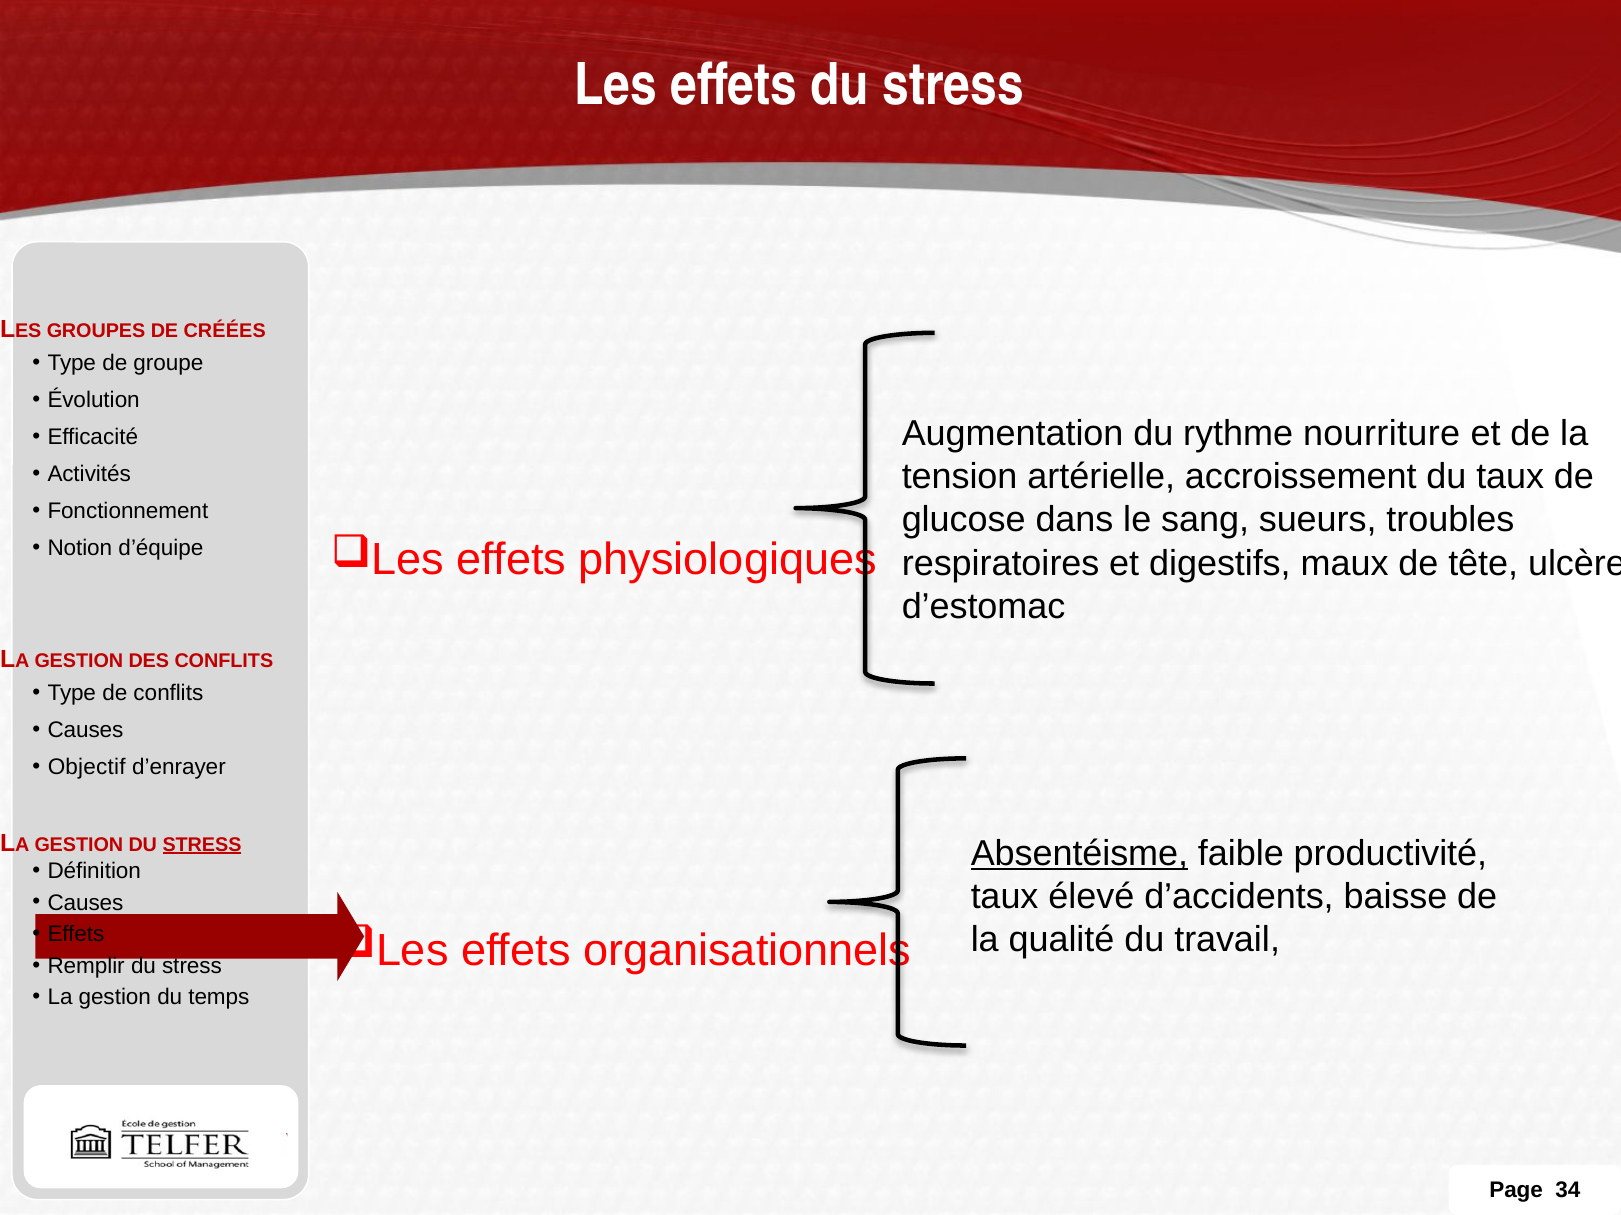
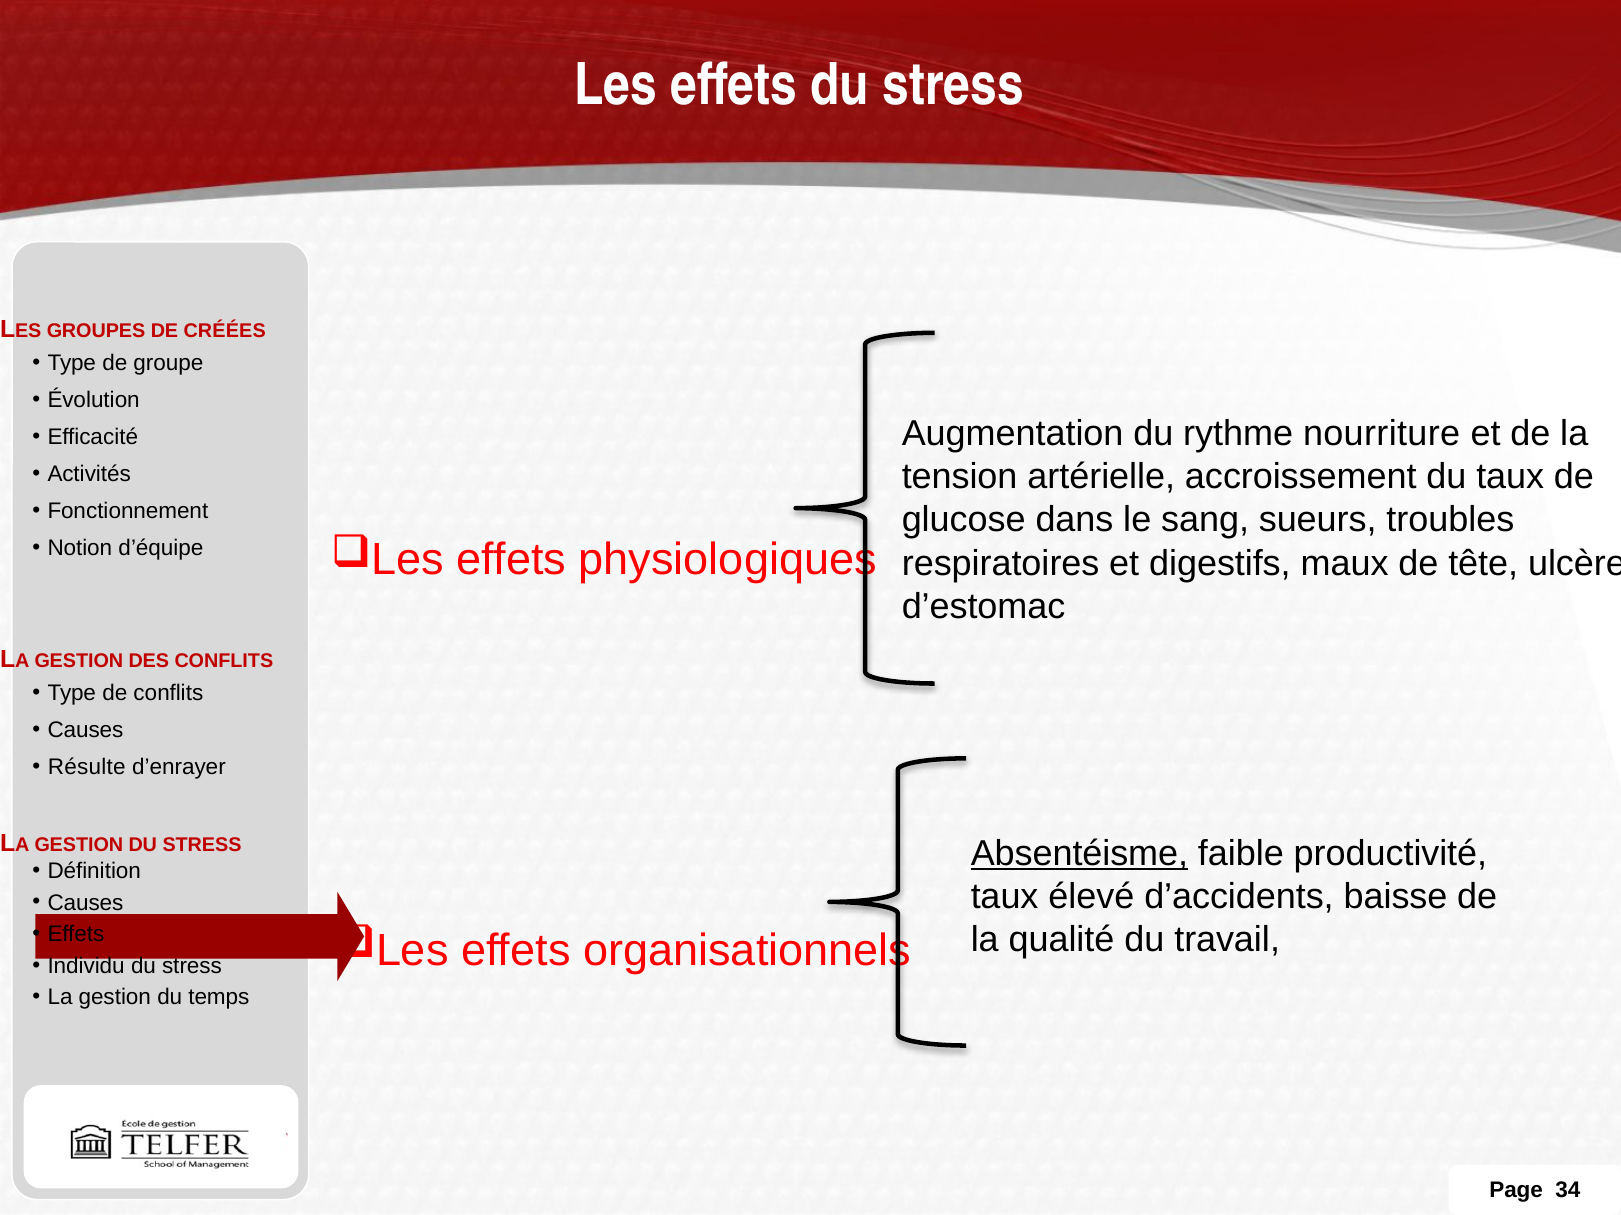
Objectif: Objectif -> Résulte
STRESS at (202, 845) underline: present -> none
Remplir: Remplir -> Individu
